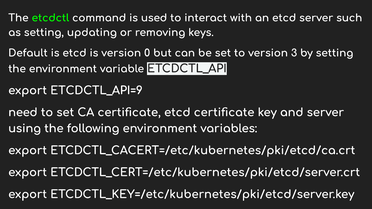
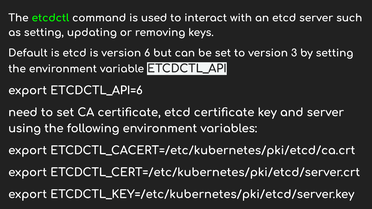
0: 0 -> 6
ETCDCTL_API=9: ETCDCTL_API=9 -> ETCDCTL_API=6
